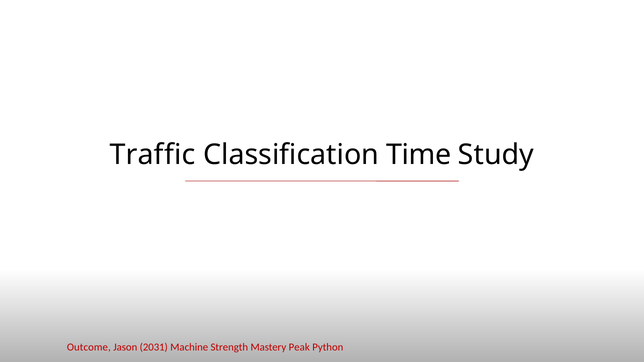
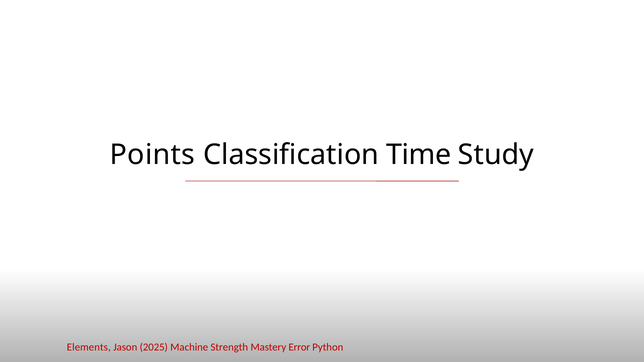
Traffic: Traffic -> Points
Outcome: Outcome -> Elements
2031: 2031 -> 2025
Peak: Peak -> Error
